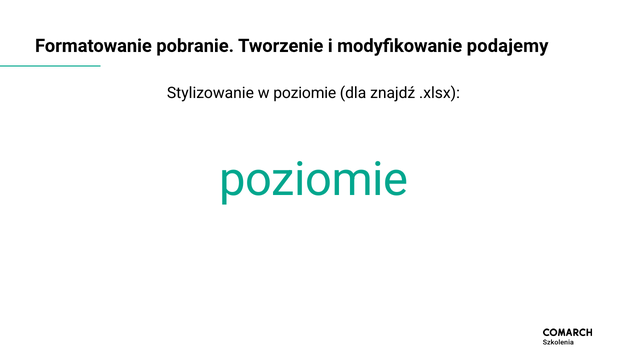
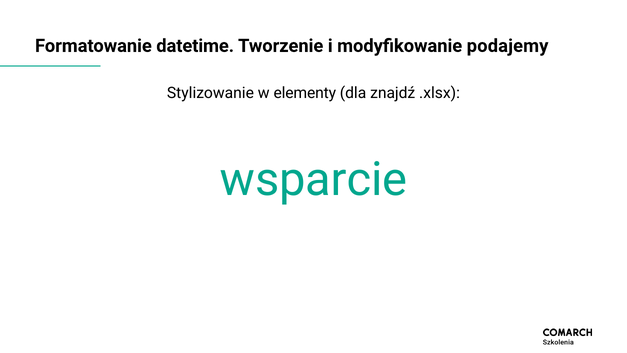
pobranie: pobranie -> datetime
w poziomie: poziomie -> elementy
poziomie at (314, 179): poziomie -> wsparcie
